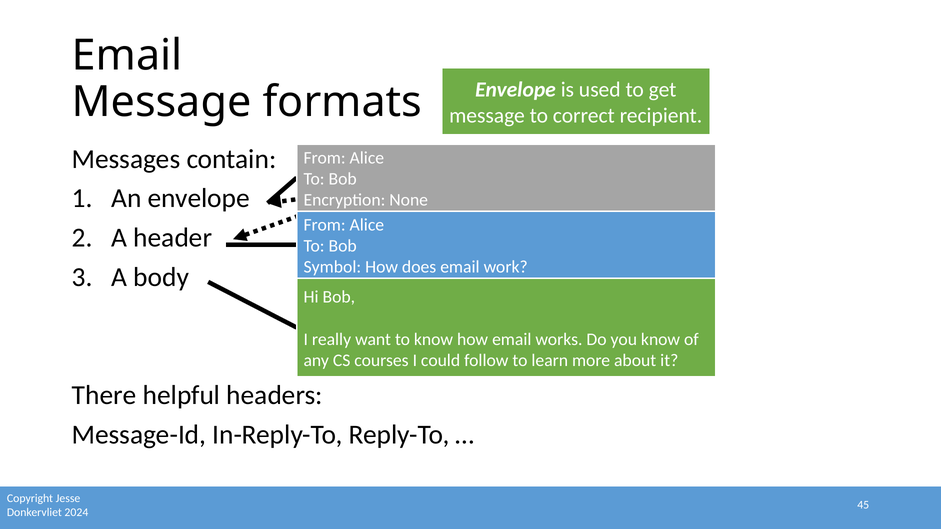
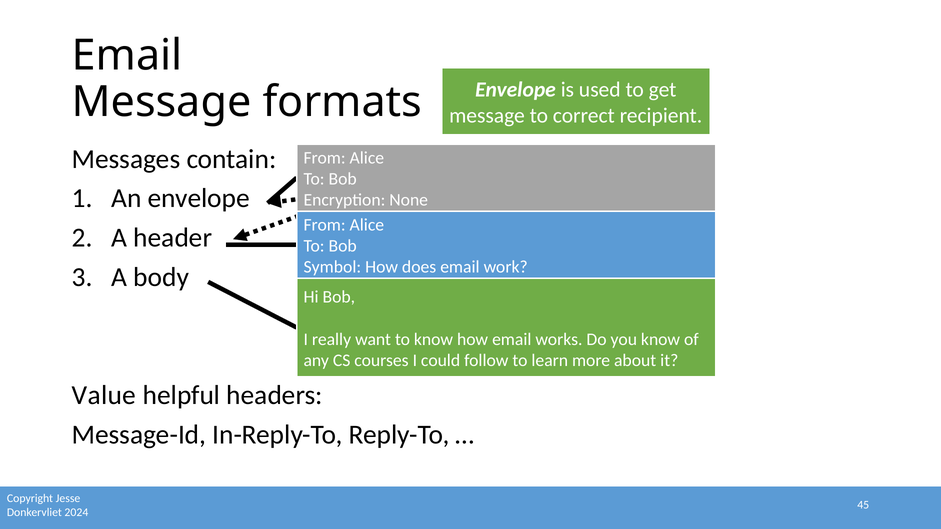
There: There -> Value
